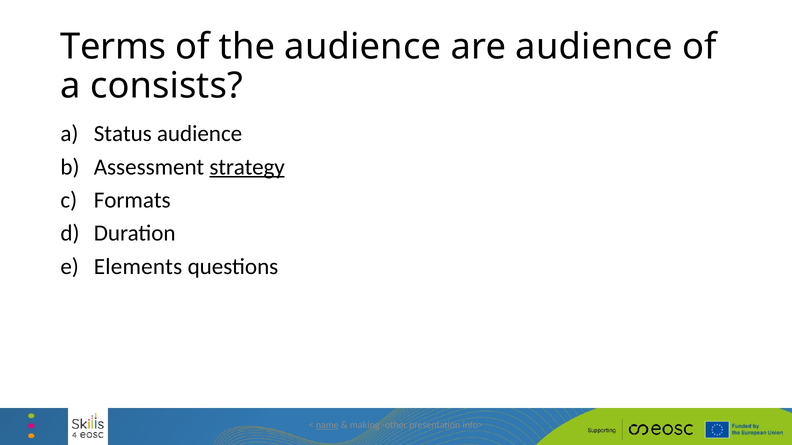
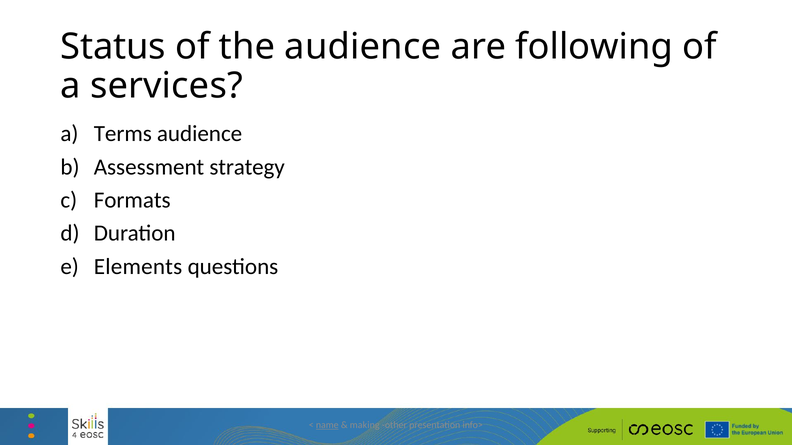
Terms: Terms -> Status
are audience: audience -> following
consists: consists -> services
Status: Status -> Terms
strategy underline: present -> none
